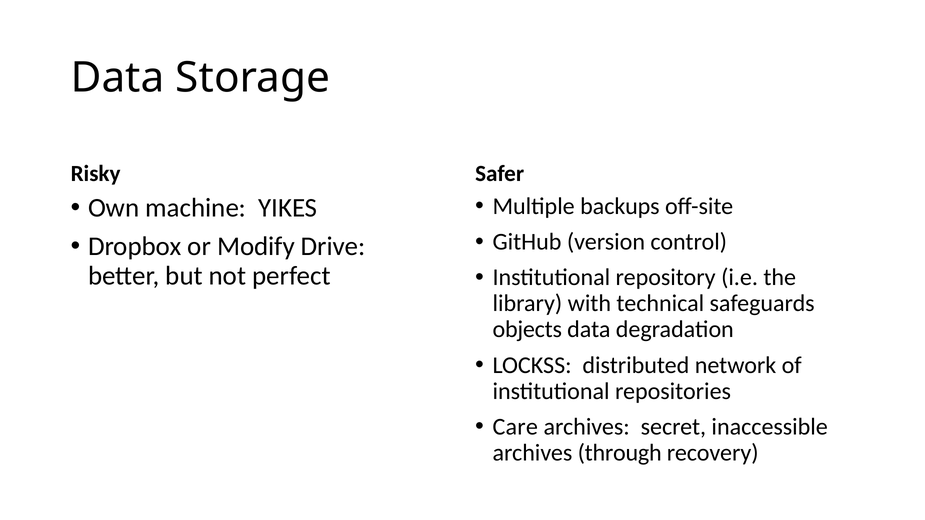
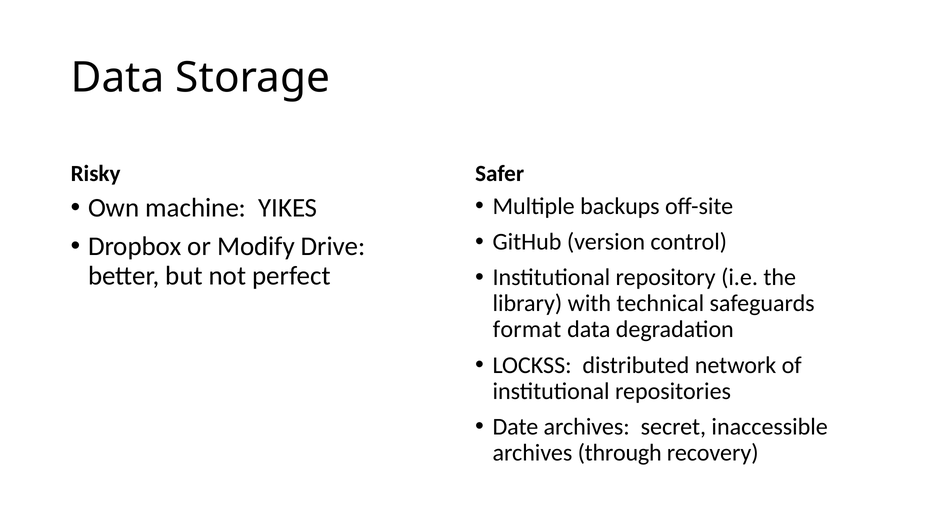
objects: objects -> format
Care: Care -> Date
